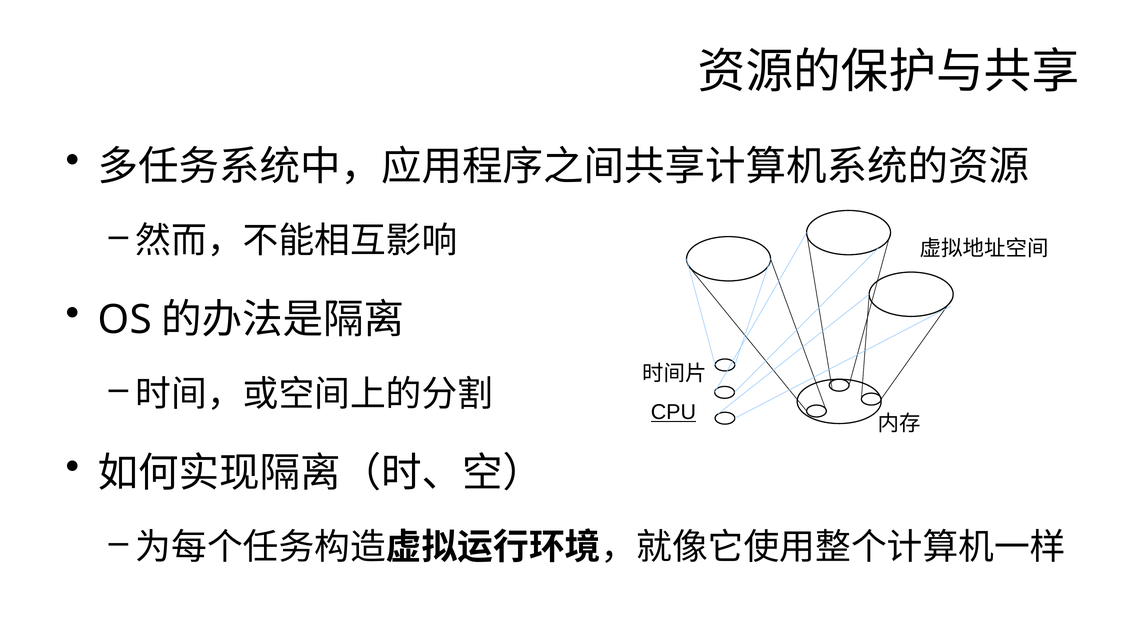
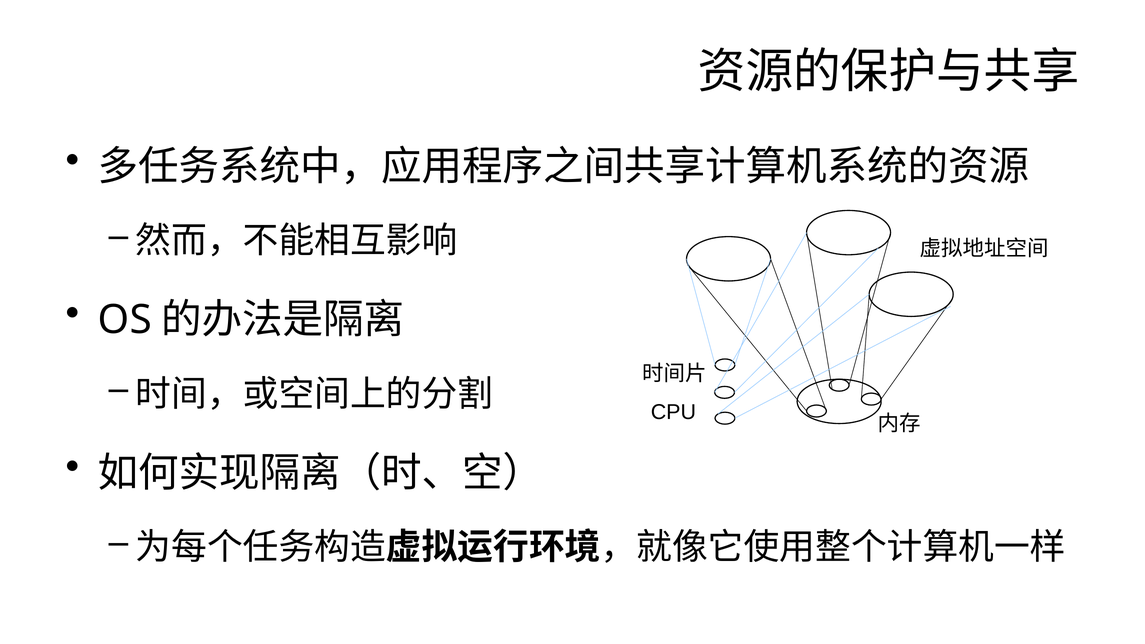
CPU underline: present -> none
